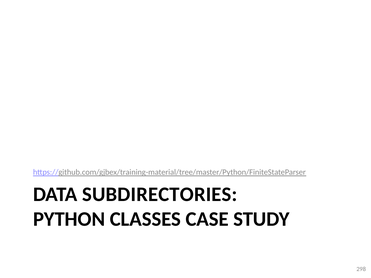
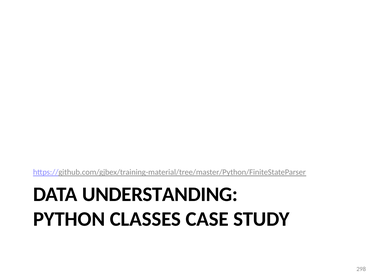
SUBDIRECTORIES: SUBDIRECTORIES -> UNDERSTANDING
